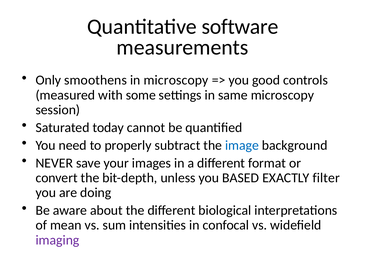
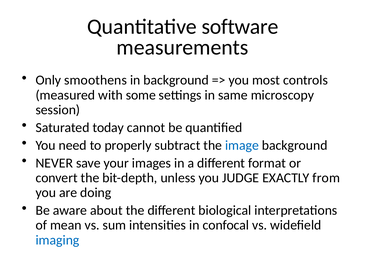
in microscopy: microscopy -> background
good: good -> most
BASED: BASED -> JUDGE
filter: filter -> from
imaging colour: purple -> blue
